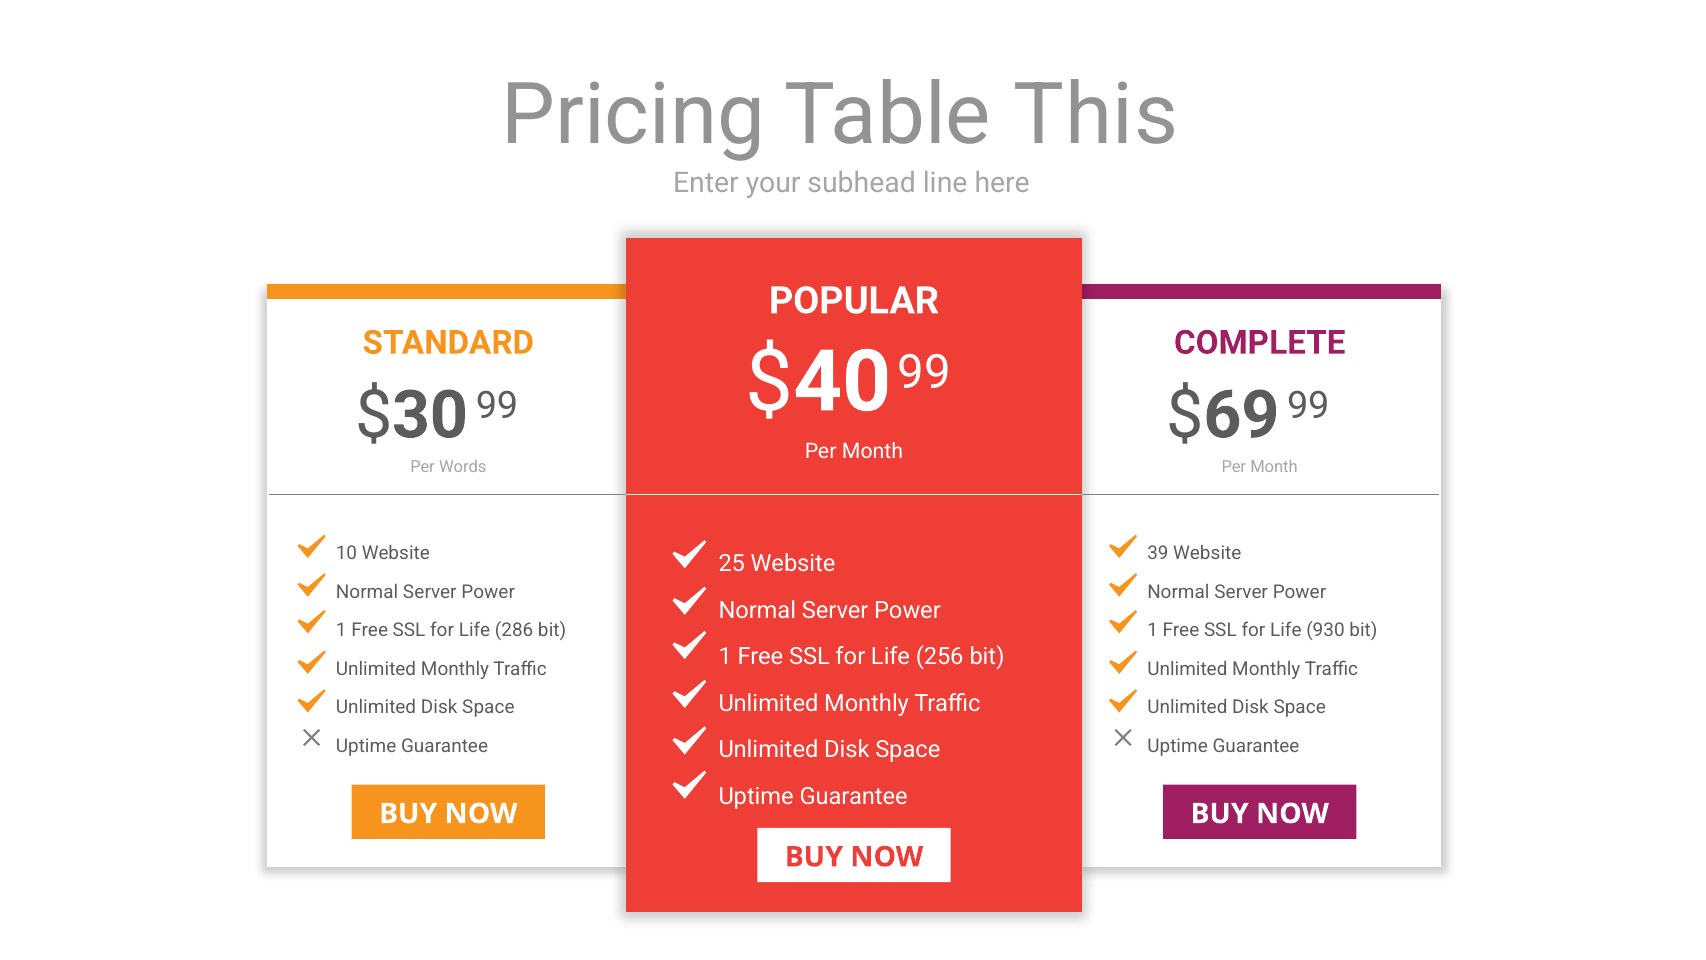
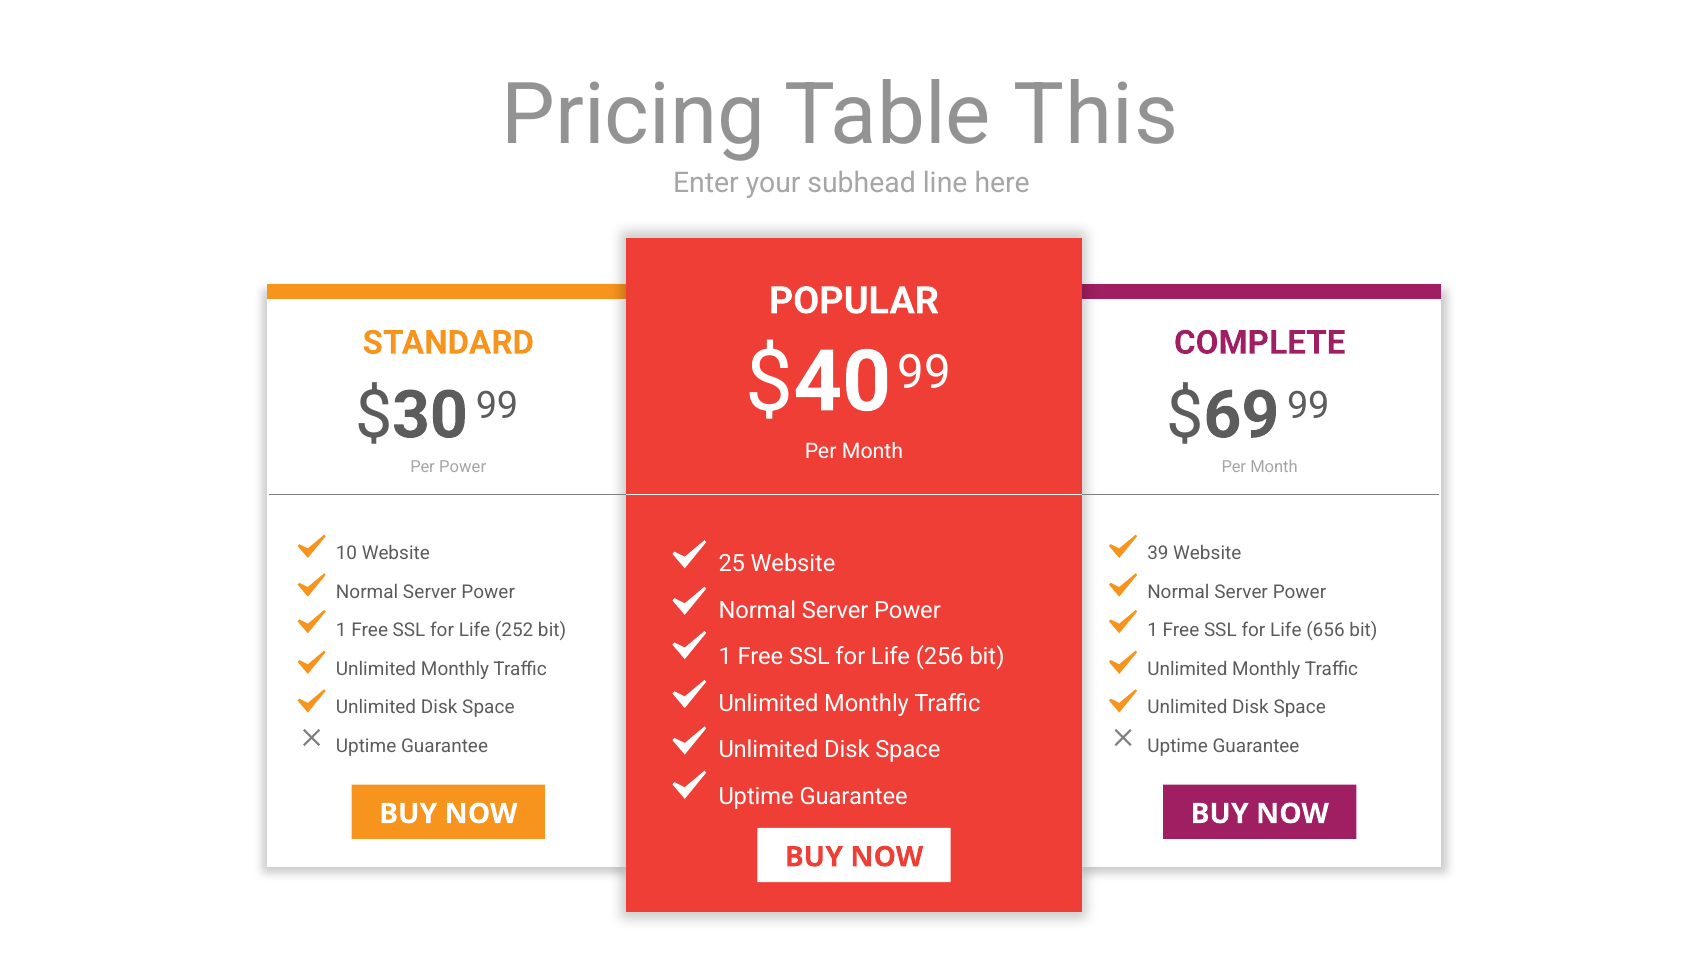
Per Words: Words -> Power
286: 286 -> 252
930: 930 -> 656
